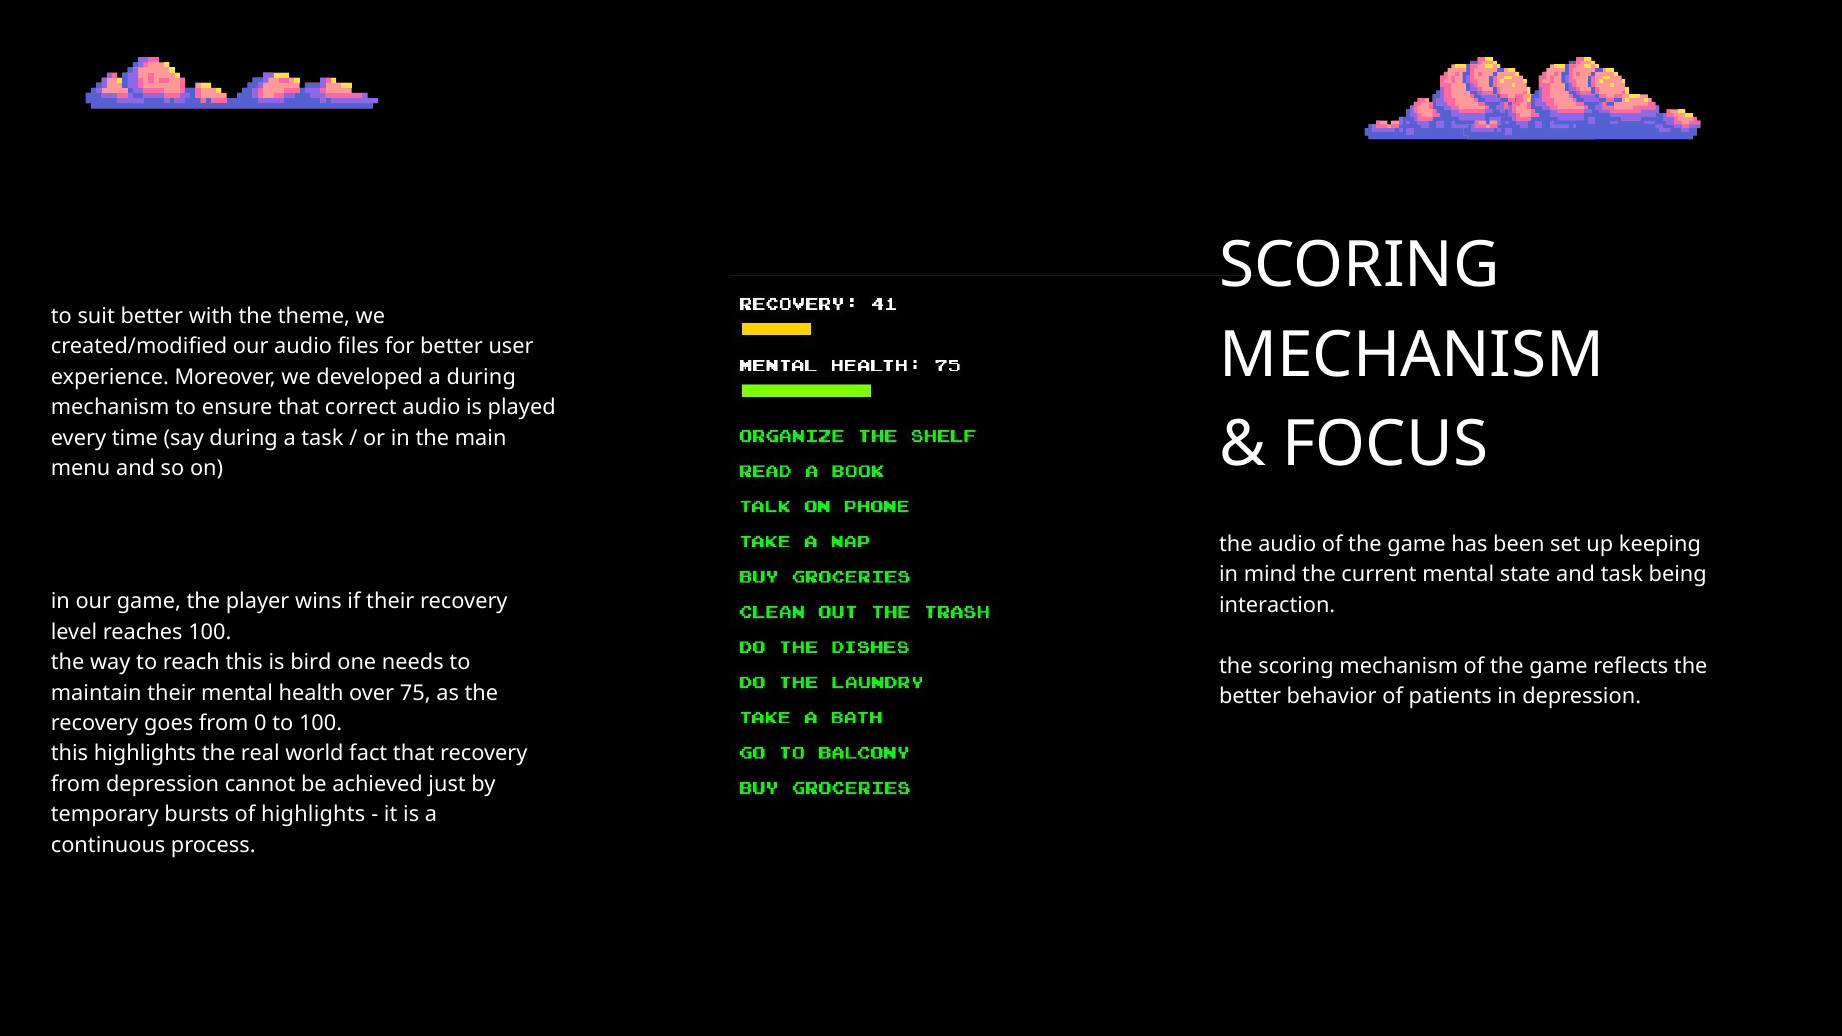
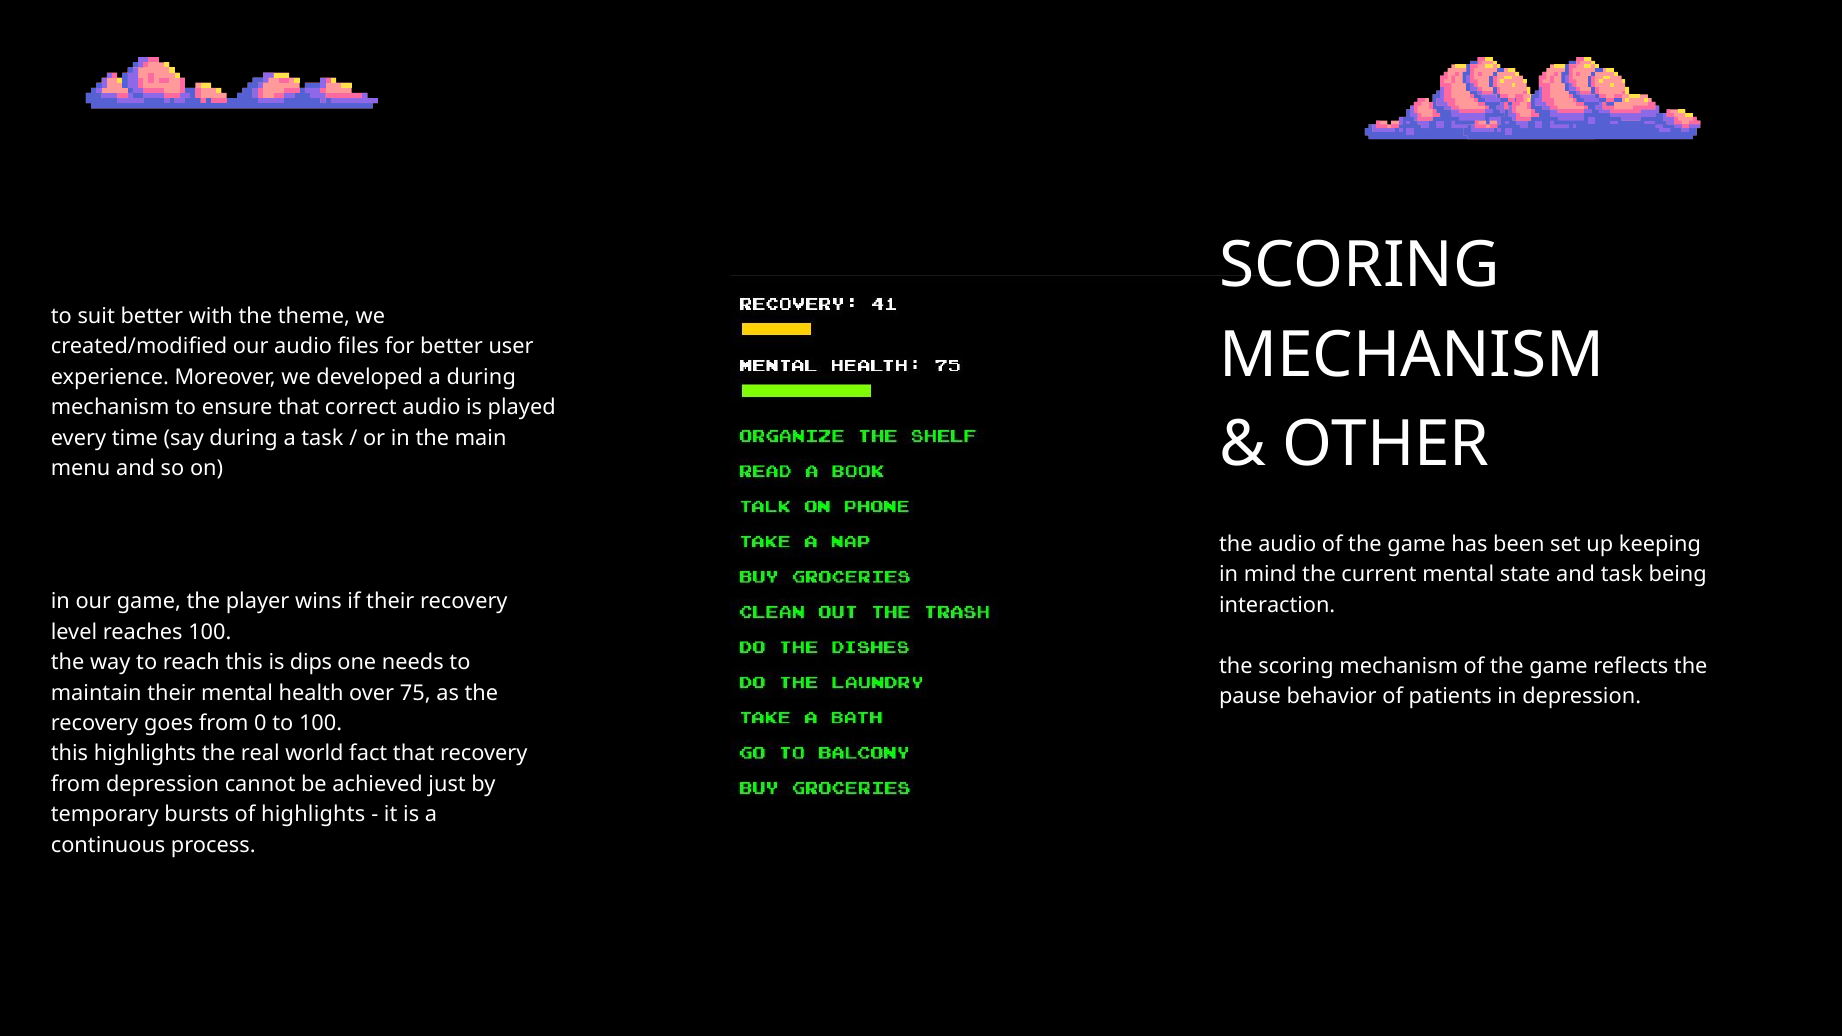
FOCUS: FOCUS -> OTHER
bird: bird -> dips
better at (1250, 697): better -> pause
